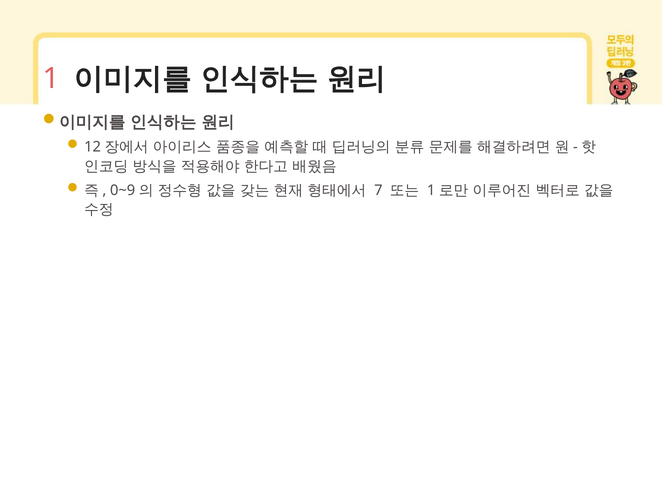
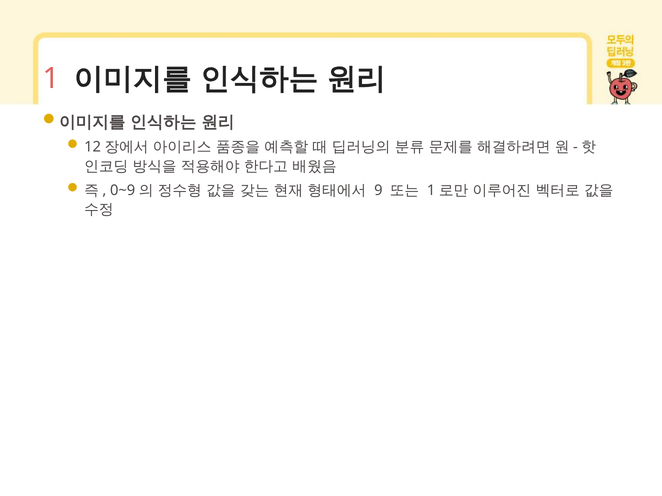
7: 7 -> 9
